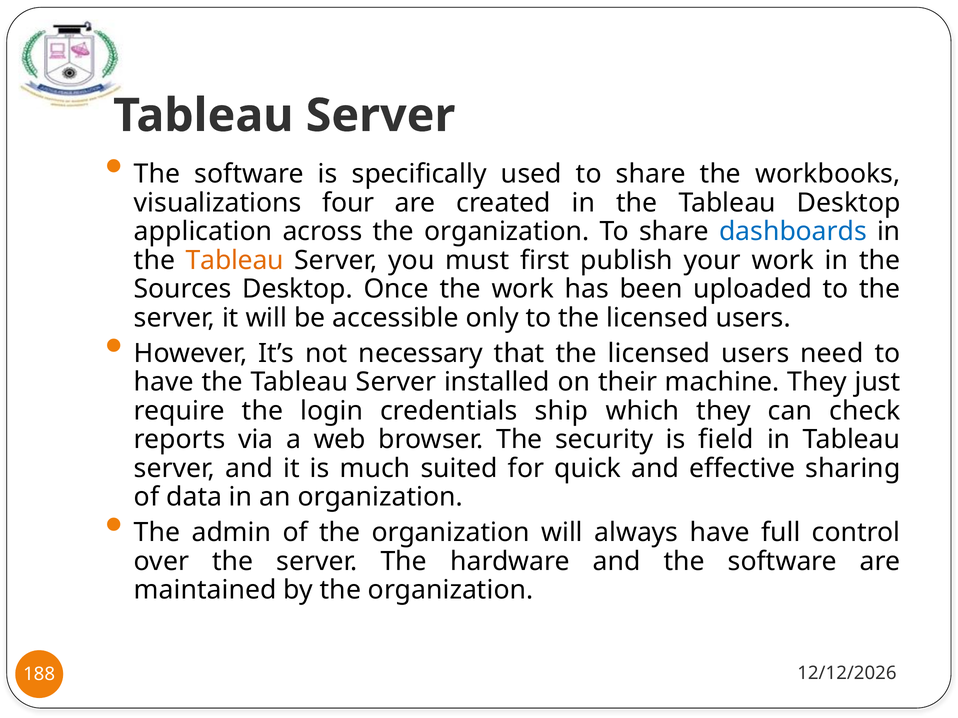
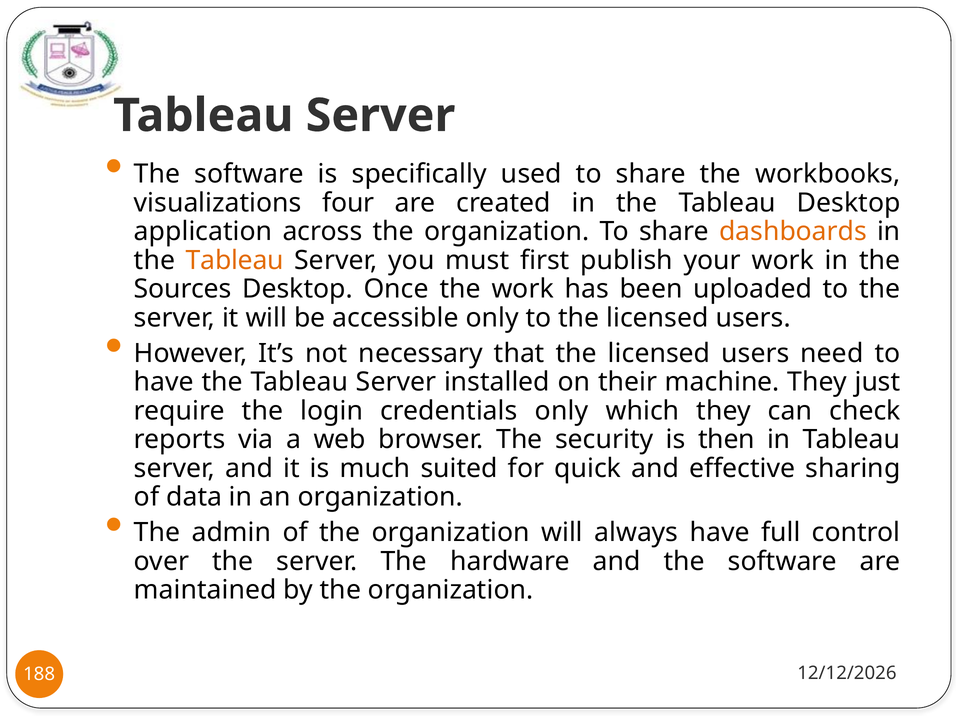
dashboards colour: blue -> orange
credentials ship: ship -> only
field: field -> then
